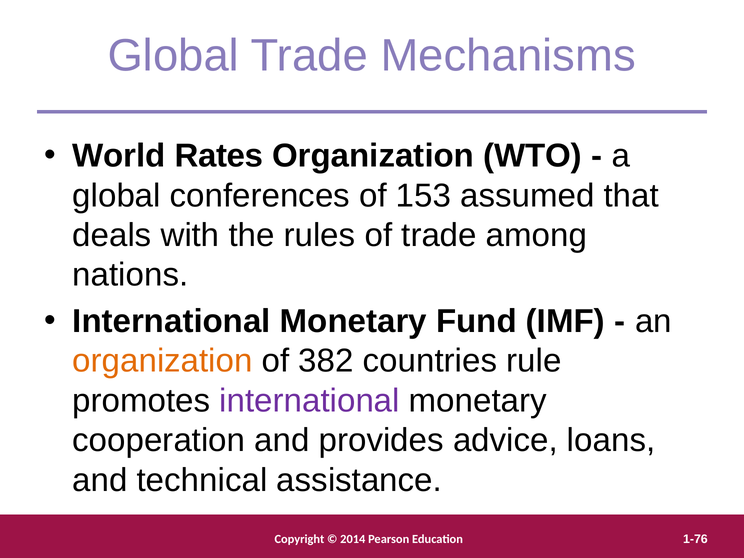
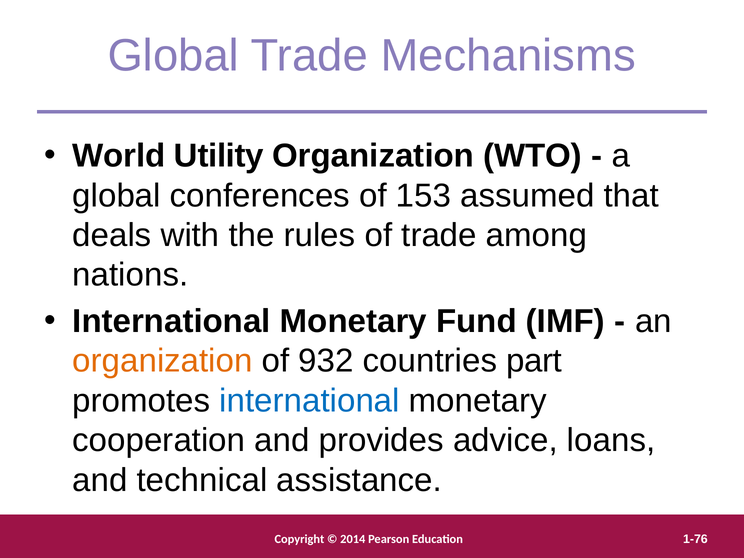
Rates: Rates -> Utility
382: 382 -> 932
rule: rule -> part
international at (310, 401) colour: purple -> blue
